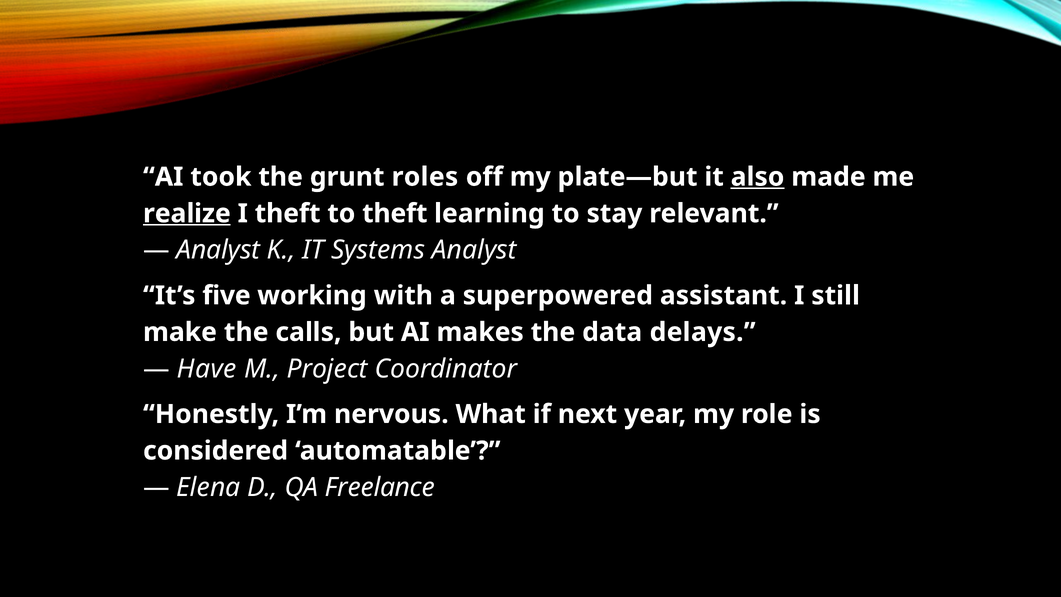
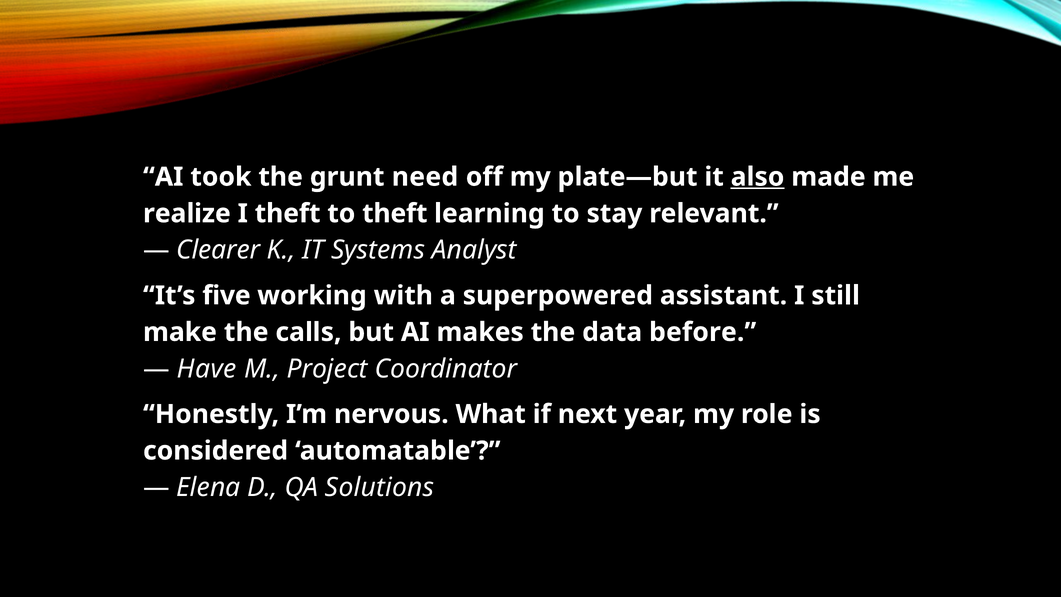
roles: roles -> need
realize underline: present -> none
Analyst at (218, 250): Analyst -> Clearer
delays: delays -> before
Freelance: Freelance -> Solutions
